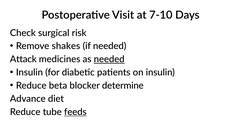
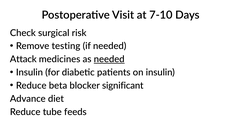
shakes: shakes -> testing
determine: determine -> significant
feeds underline: present -> none
